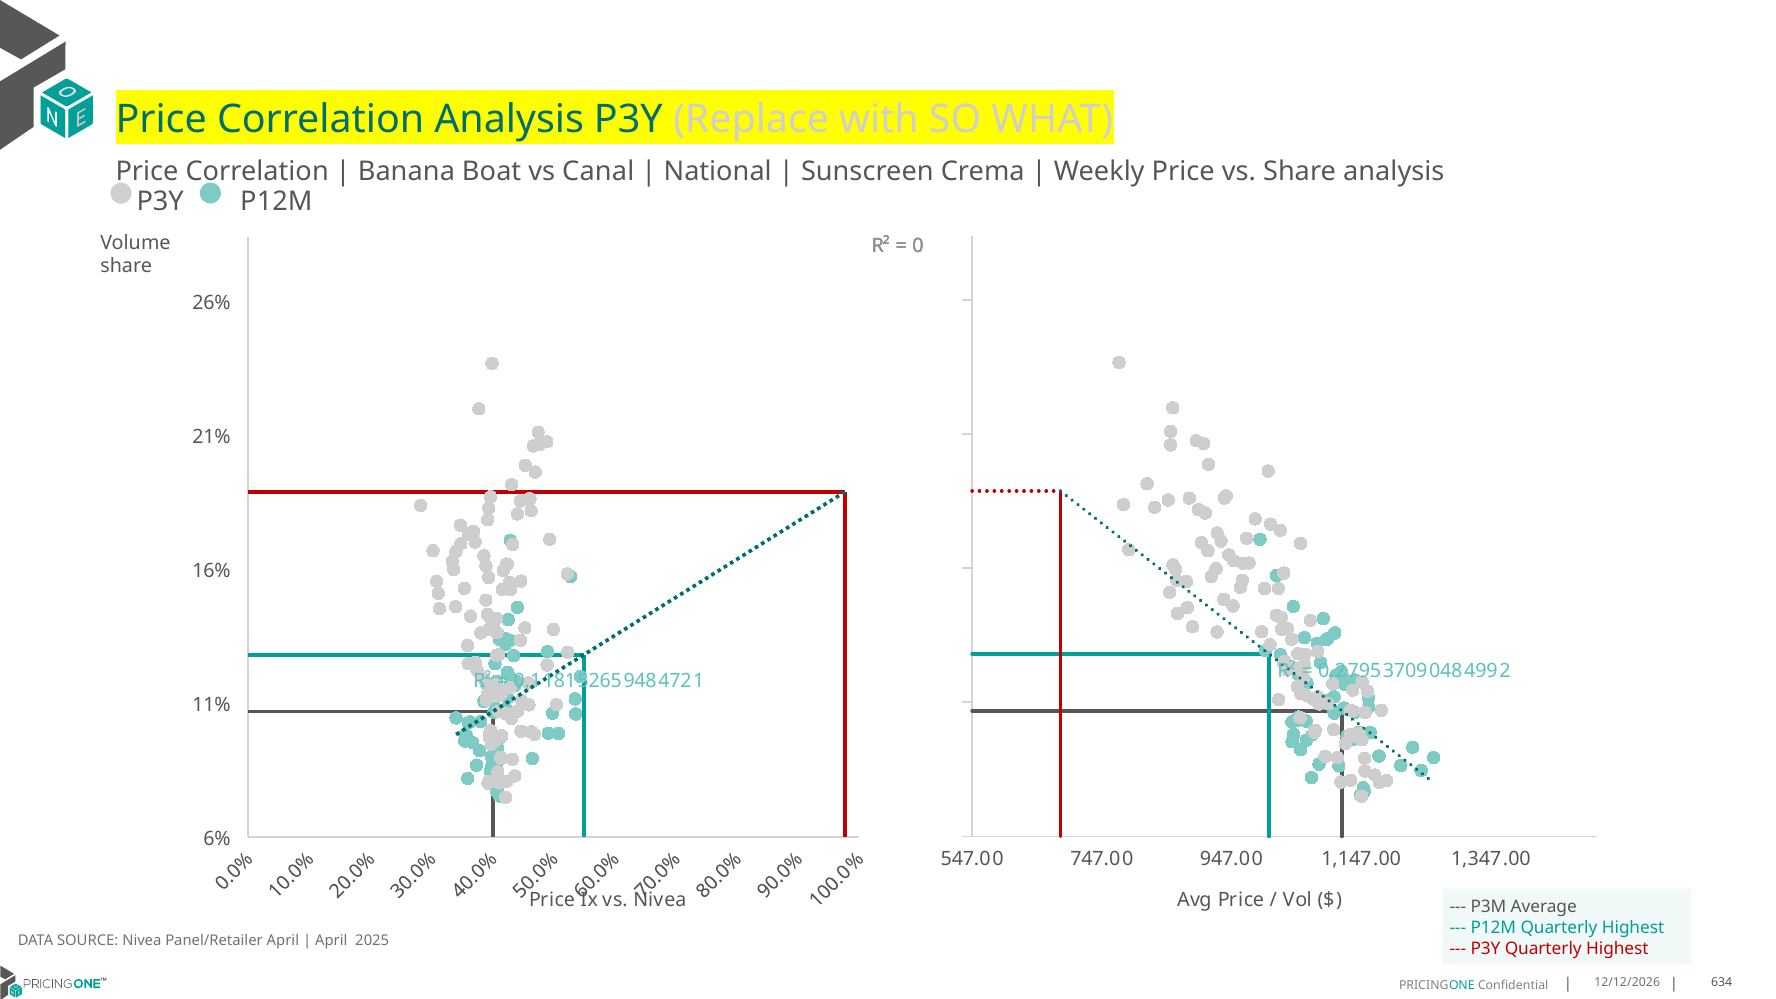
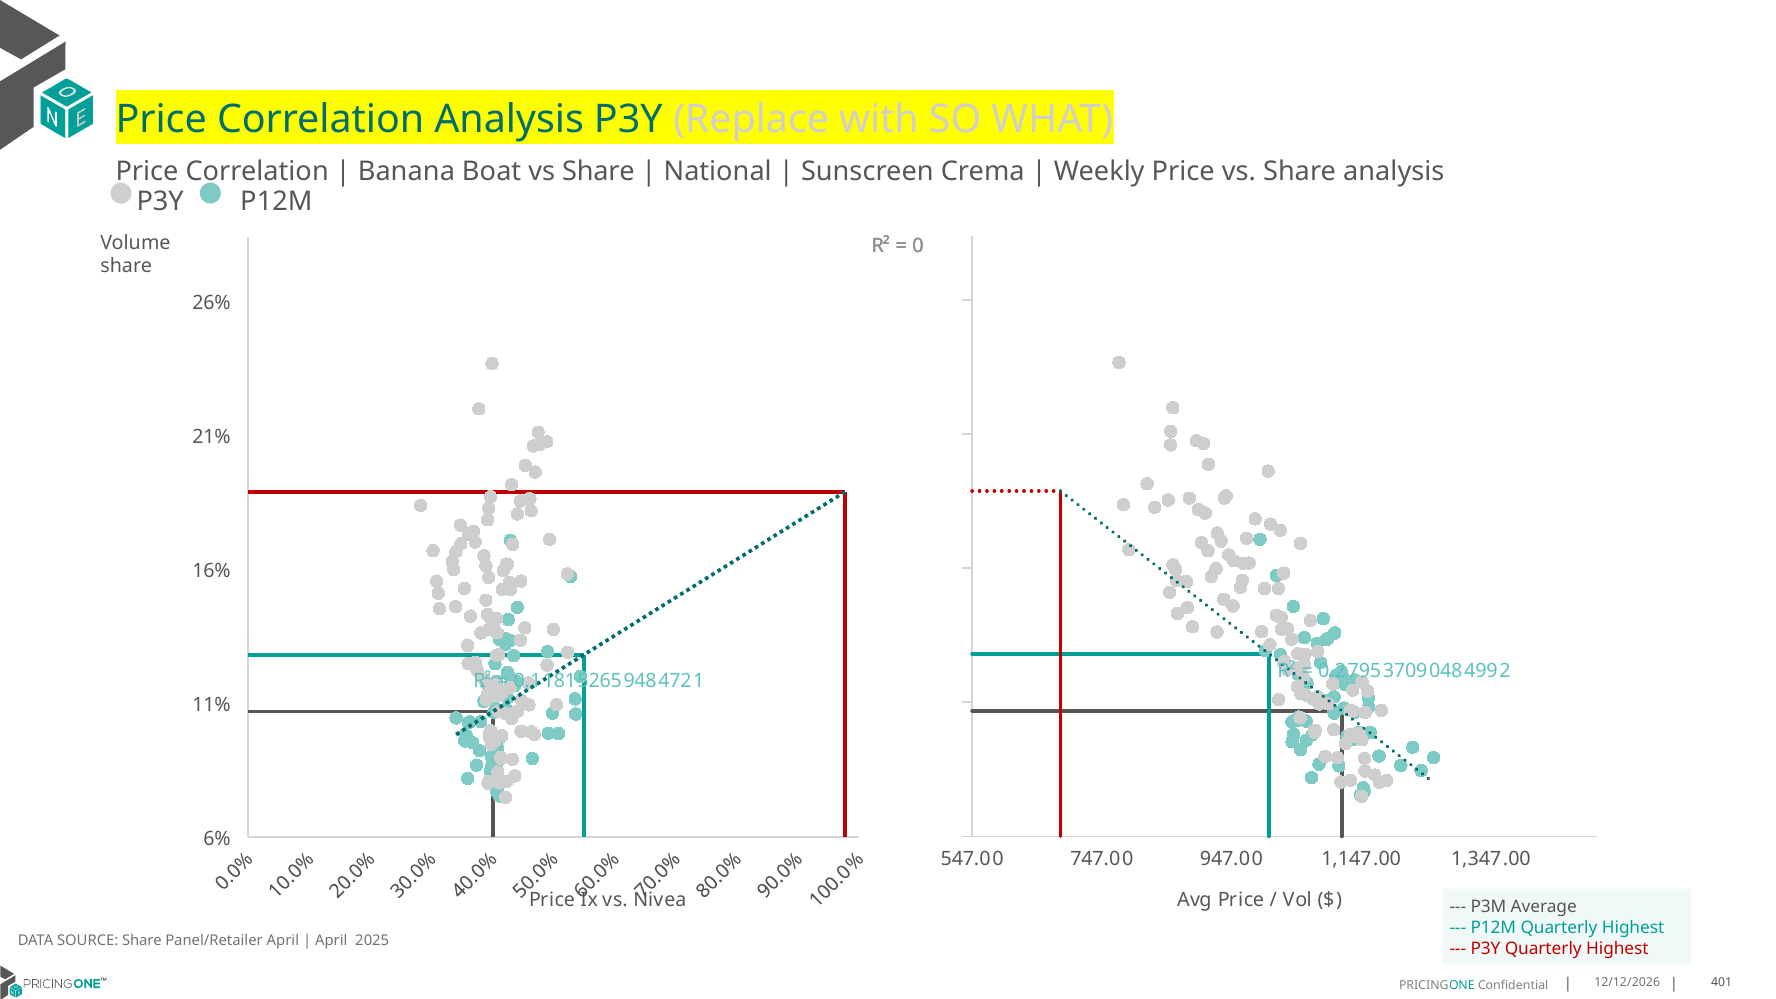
Boat vs Canal: Canal -> Share
SOURCE Nivea: Nivea -> Share
634: 634 -> 401
